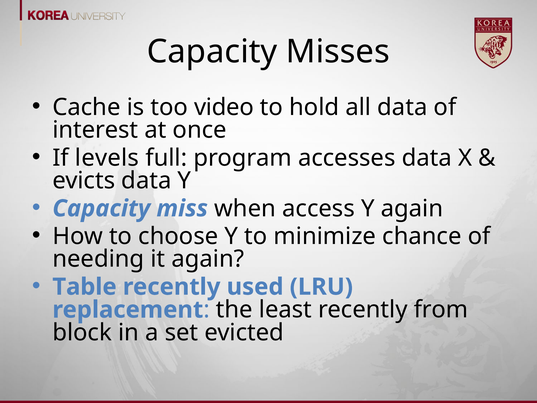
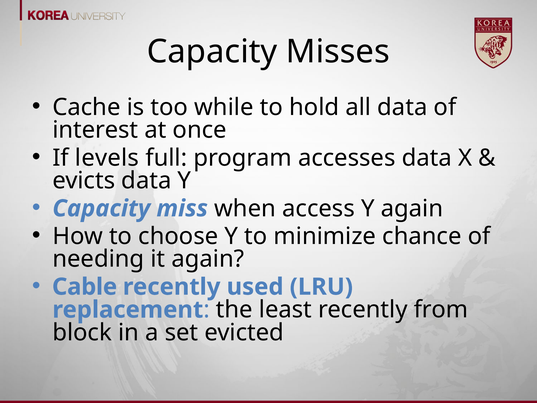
video: video -> while
Table: Table -> Cable
